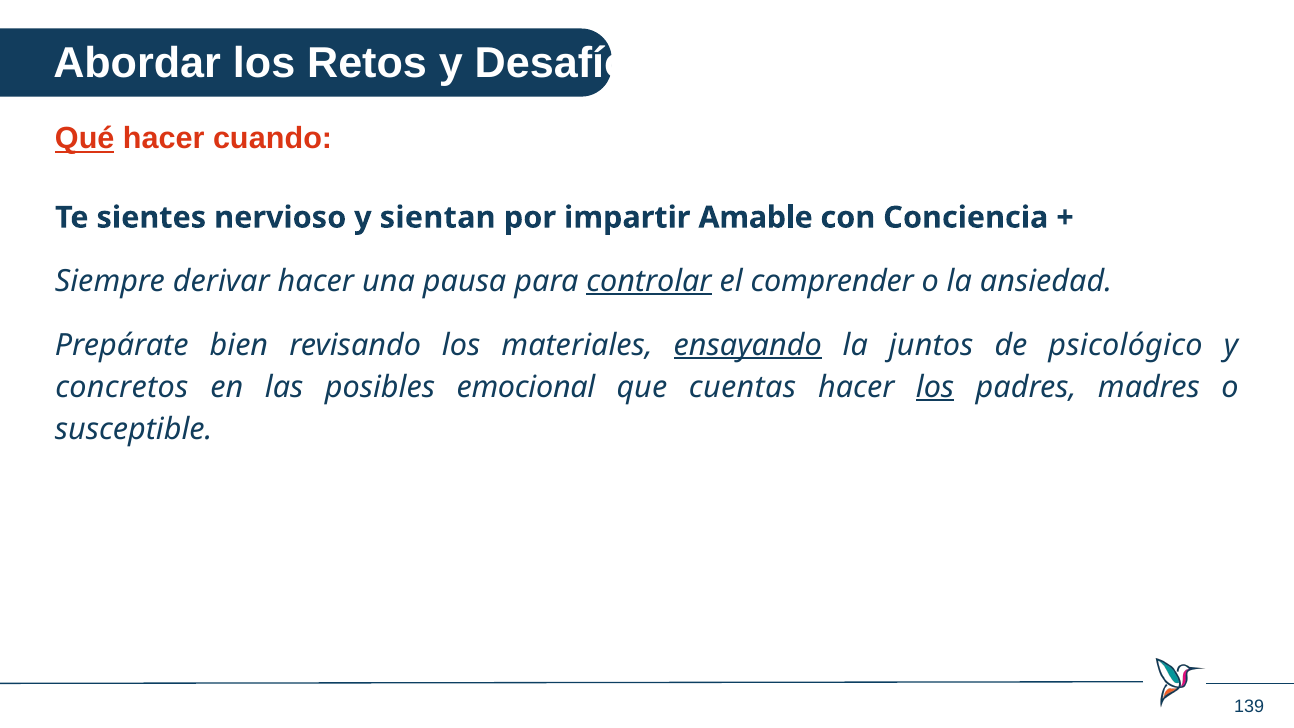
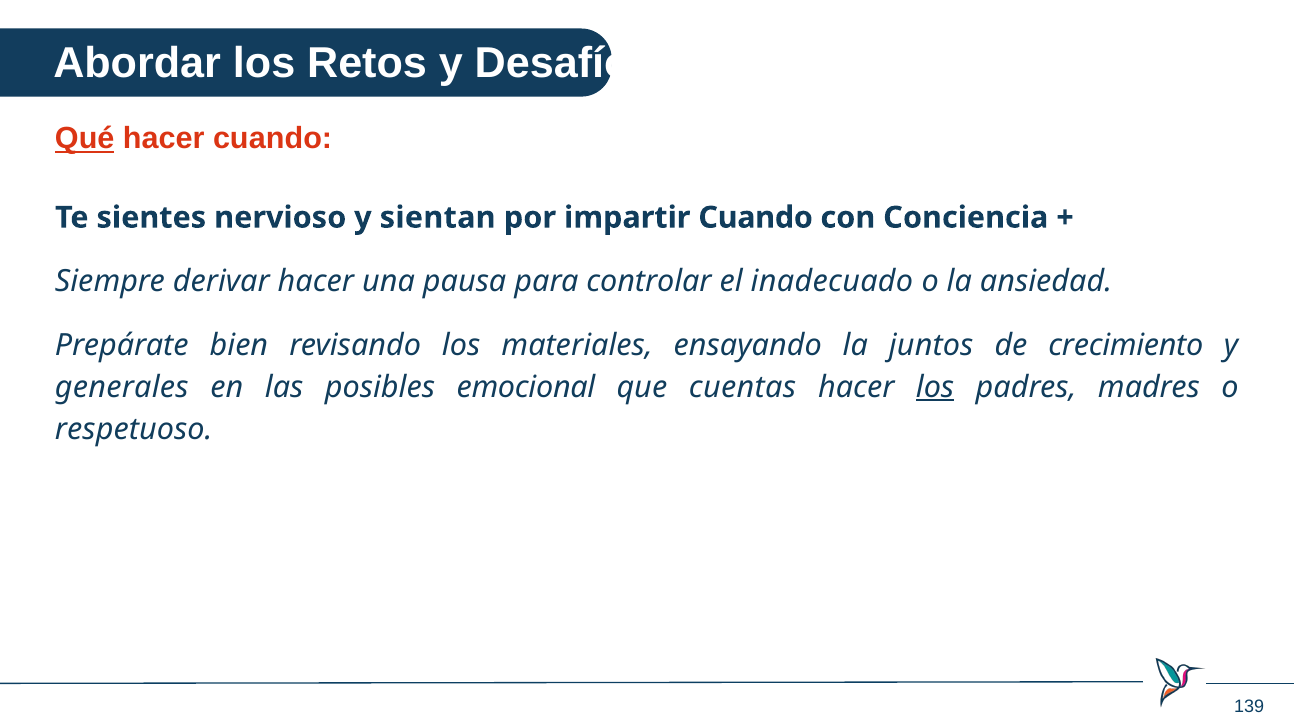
impartir Amable: Amable -> Cuando
controlar underline: present -> none
comprender: comprender -> inadecuado
ensayando underline: present -> none
psicológico: psicológico -> crecimiento
concretos: concretos -> generales
susceptible: susceptible -> respetuoso
